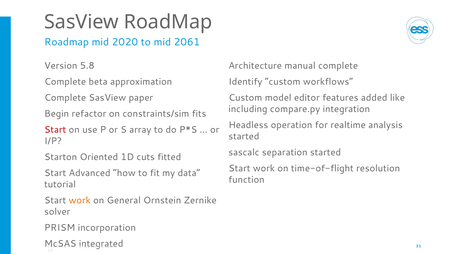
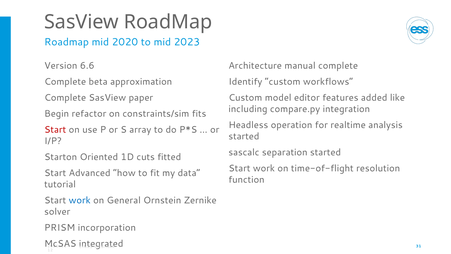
2061: 2061 -> 2023
5.8: 5.8 -> 6.6
work at (80, 200) colour: orange -> blue
